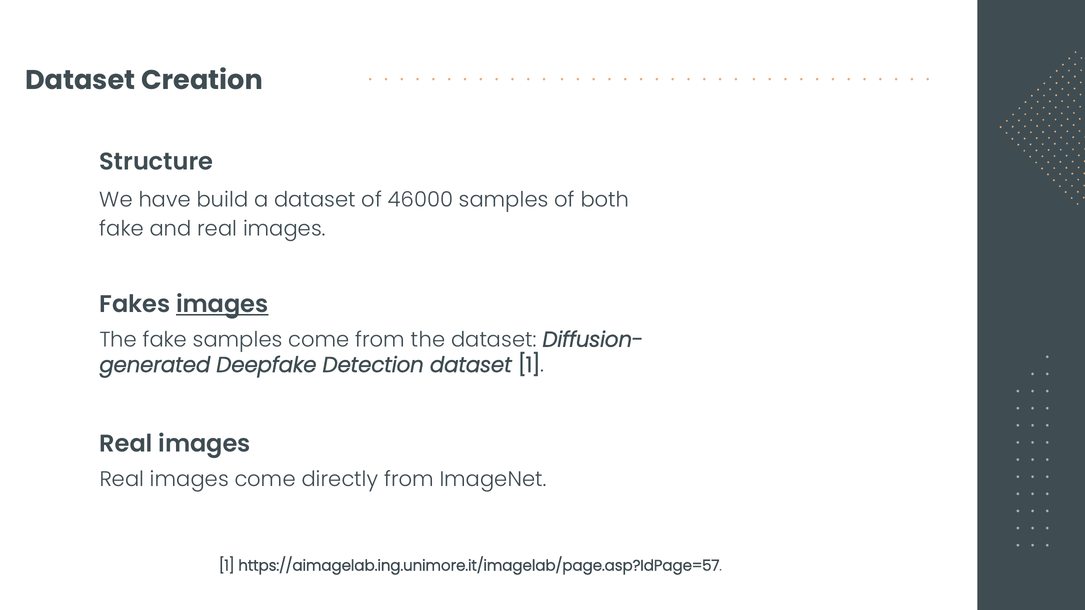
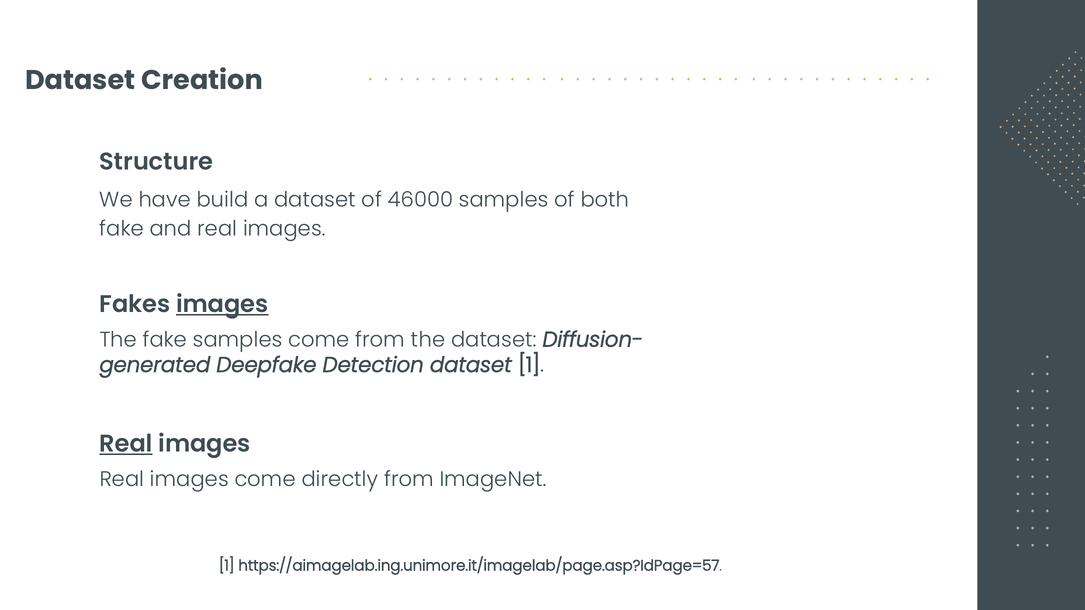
Real at (126, 444) underline: none -> present
